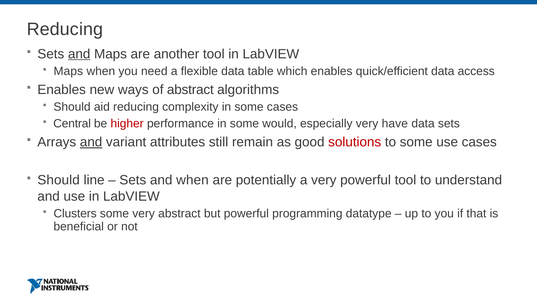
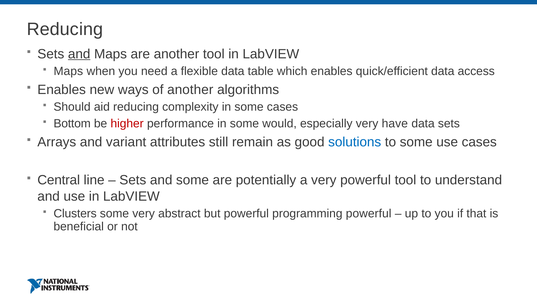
of abstract: abstract -> another
Central: Central -> Bottom
and at (91, 142) underline: present -> none
solutions colour: red -> blue
Should at (59, 180): Should -> Central
and when: when -> some
programming datatype: datatype -> powerful
